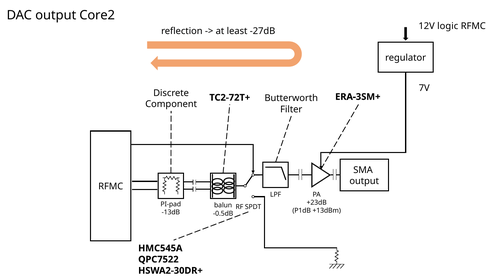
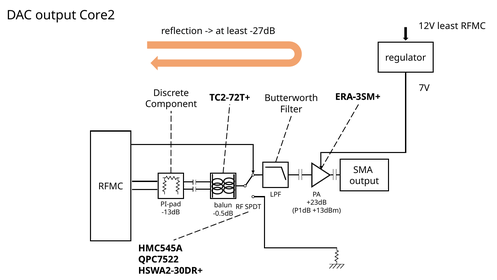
12V logic: logic -> least
